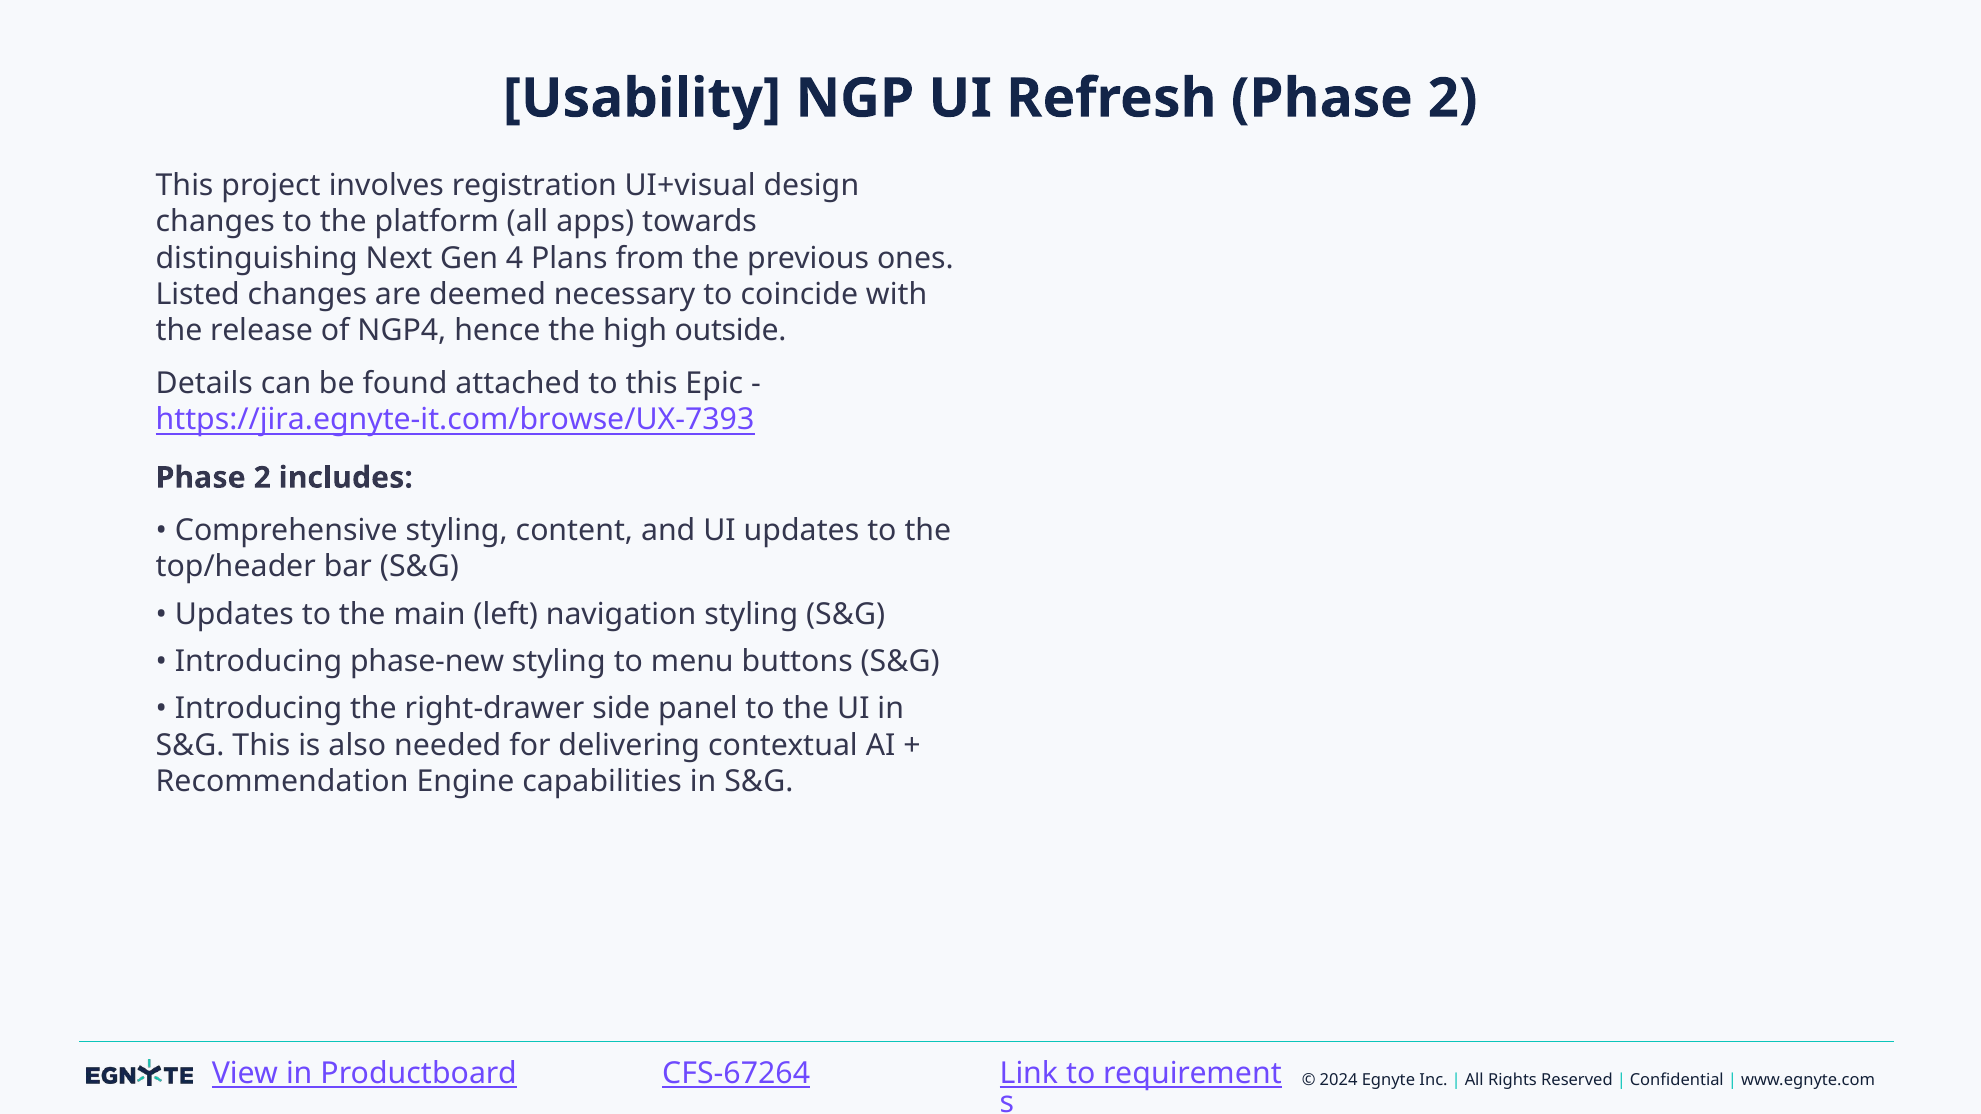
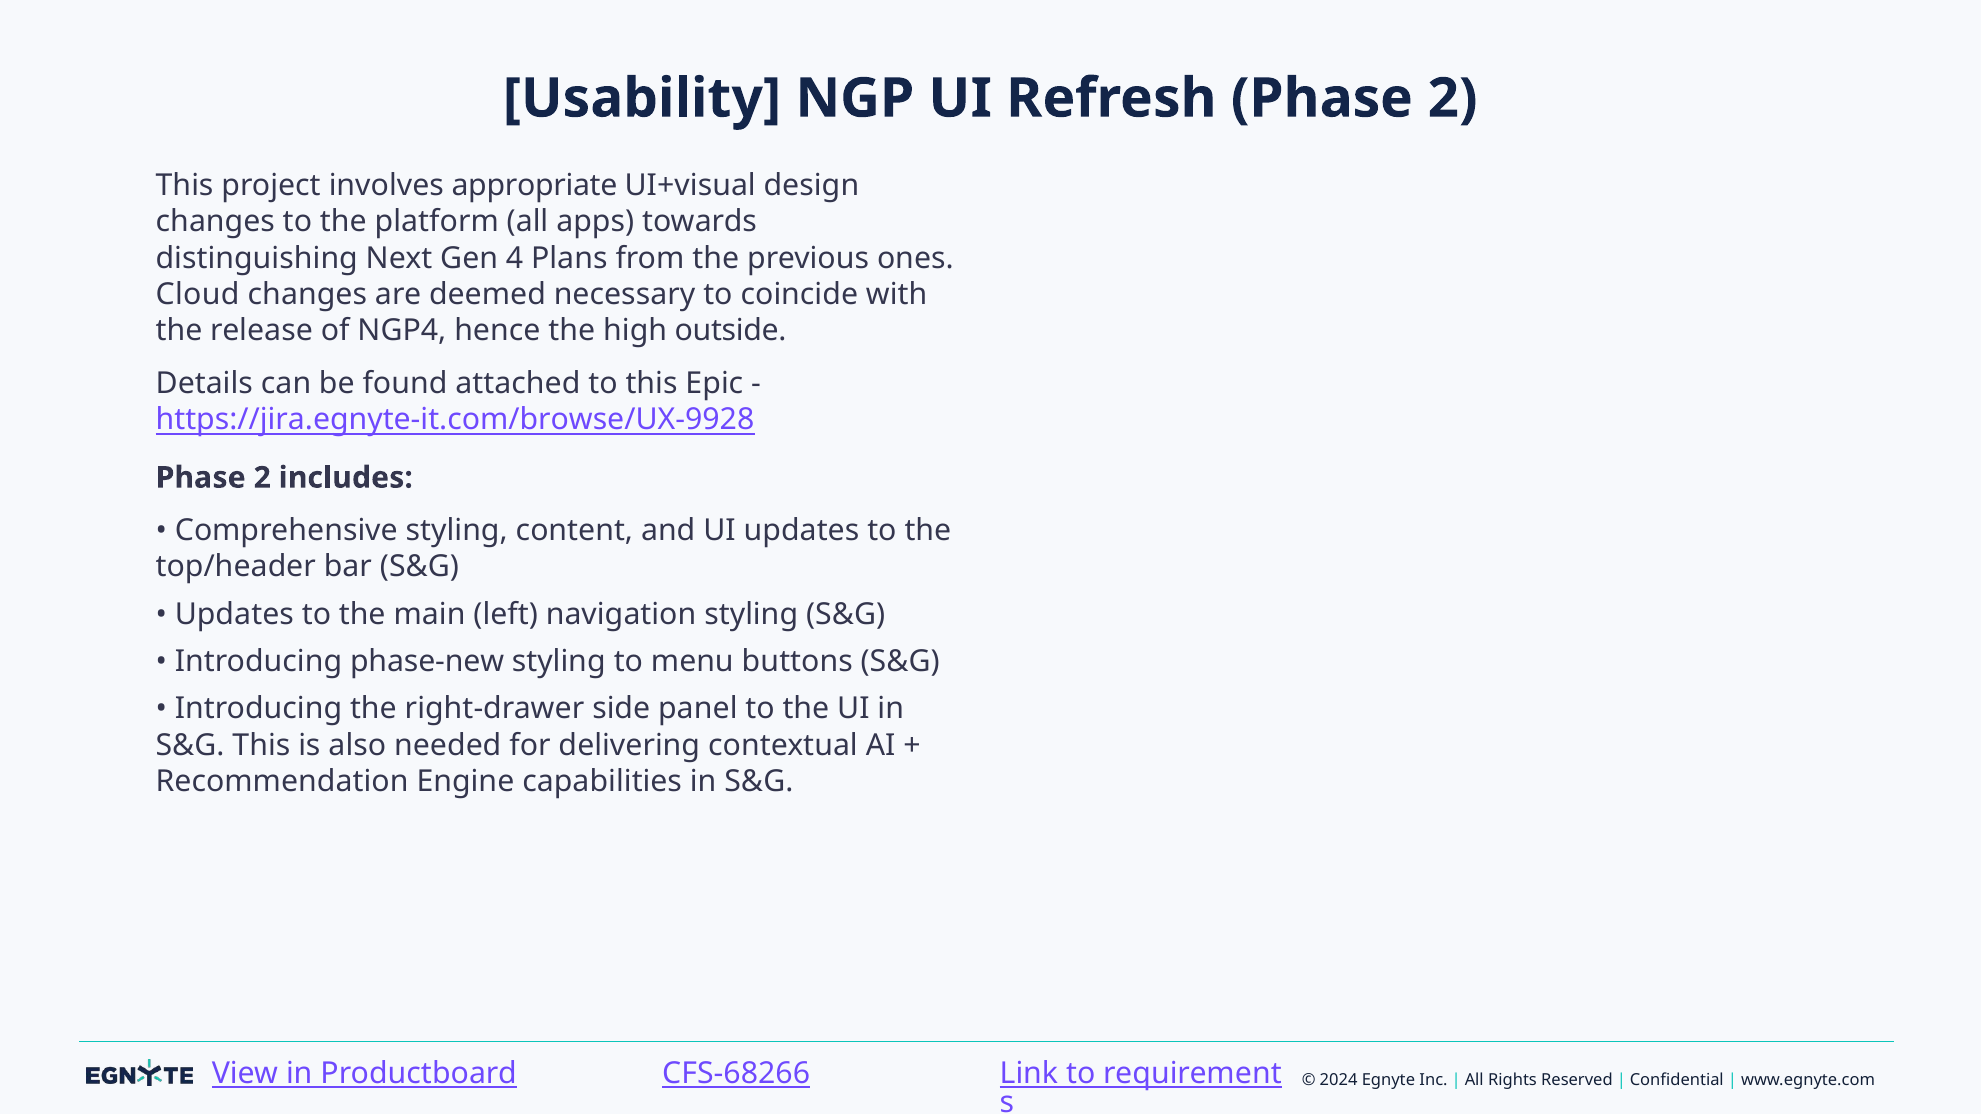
registration: registration -> appropriate
Listed: Listed -> Cloud
https://jira.egnyte-it.com/browse/UX-7393: https://jira.egnyte-it.com/browse/UX-7393 -> https://jira.egnyte-it.com/browse/UX-9928
CFS-67264: CFS-67264 -> CFS-68266
